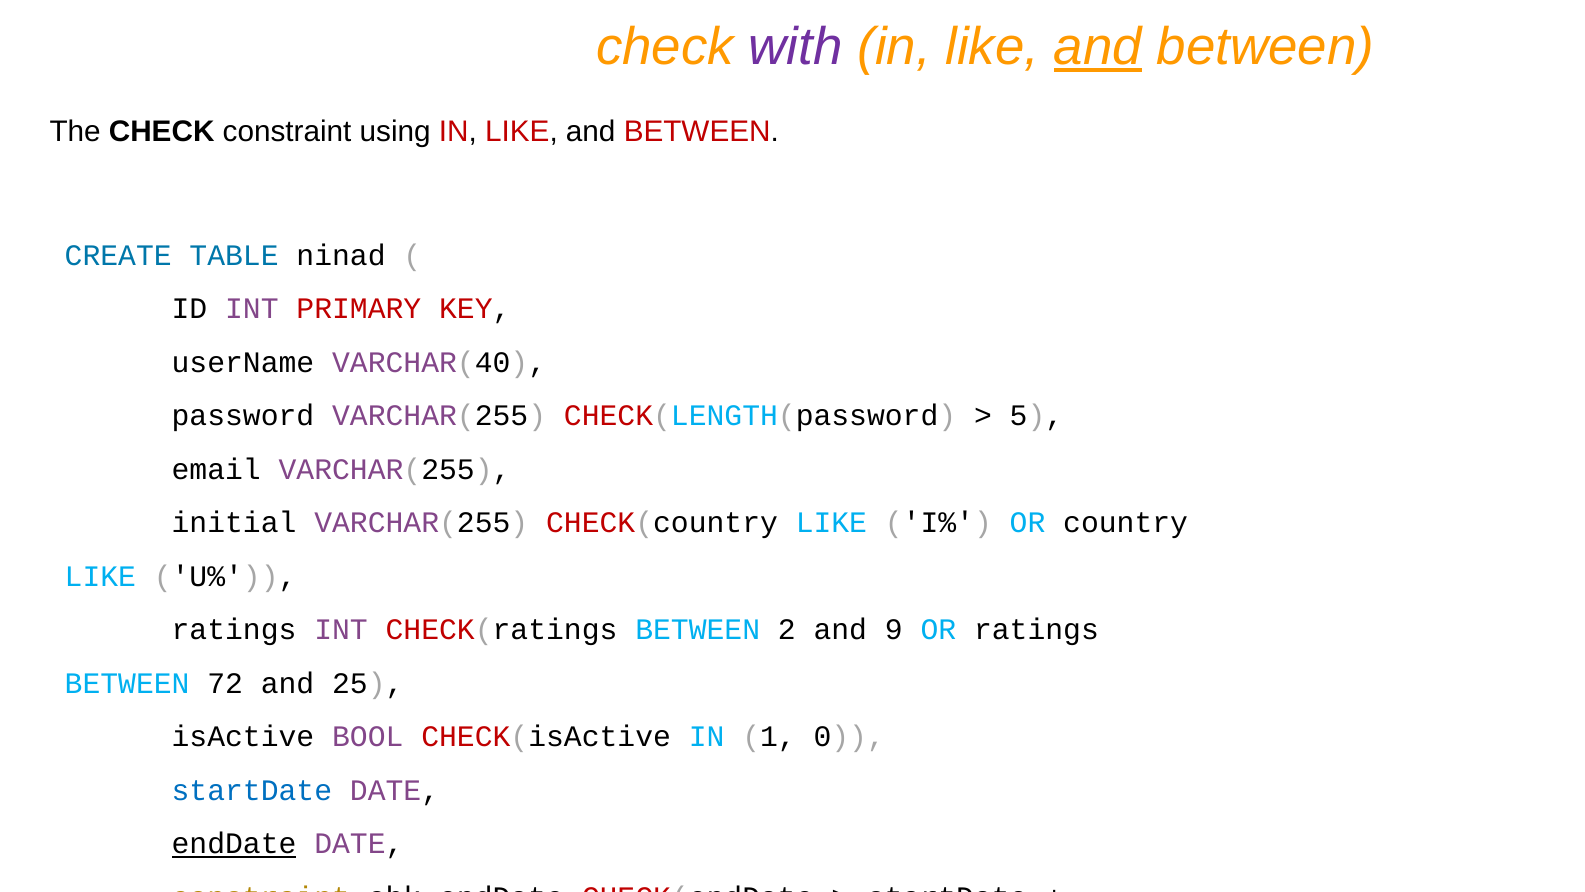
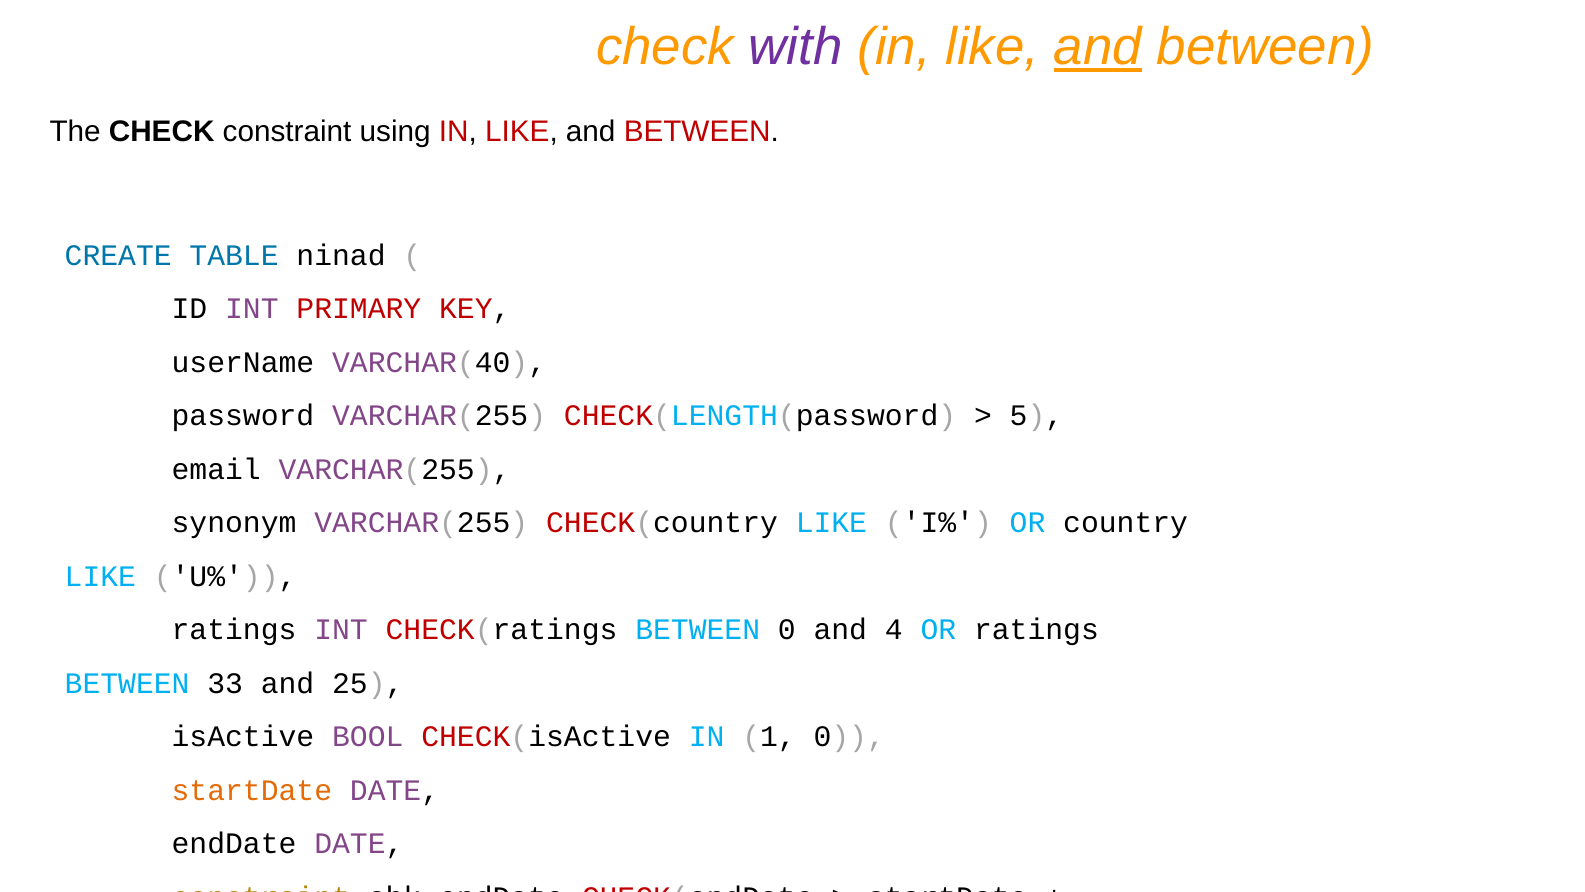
initial: initial -> synonym
BETWEEN 2: 2 -> 0
9: 9 -> 4
72: 72 -> 33
startDate at (252, 790) colour: blue -> orange
endDate underline: present -> none
